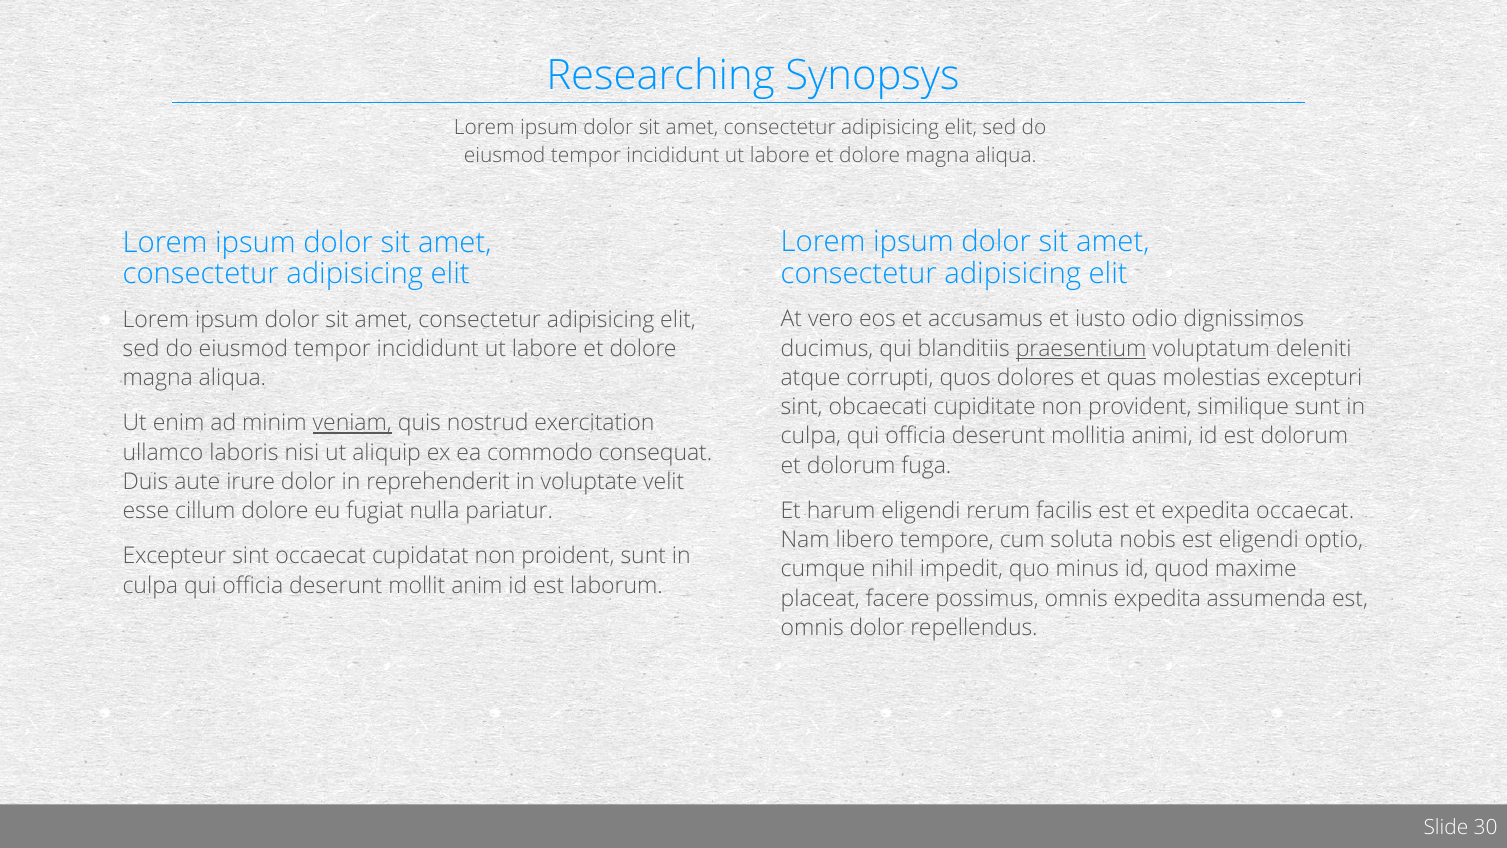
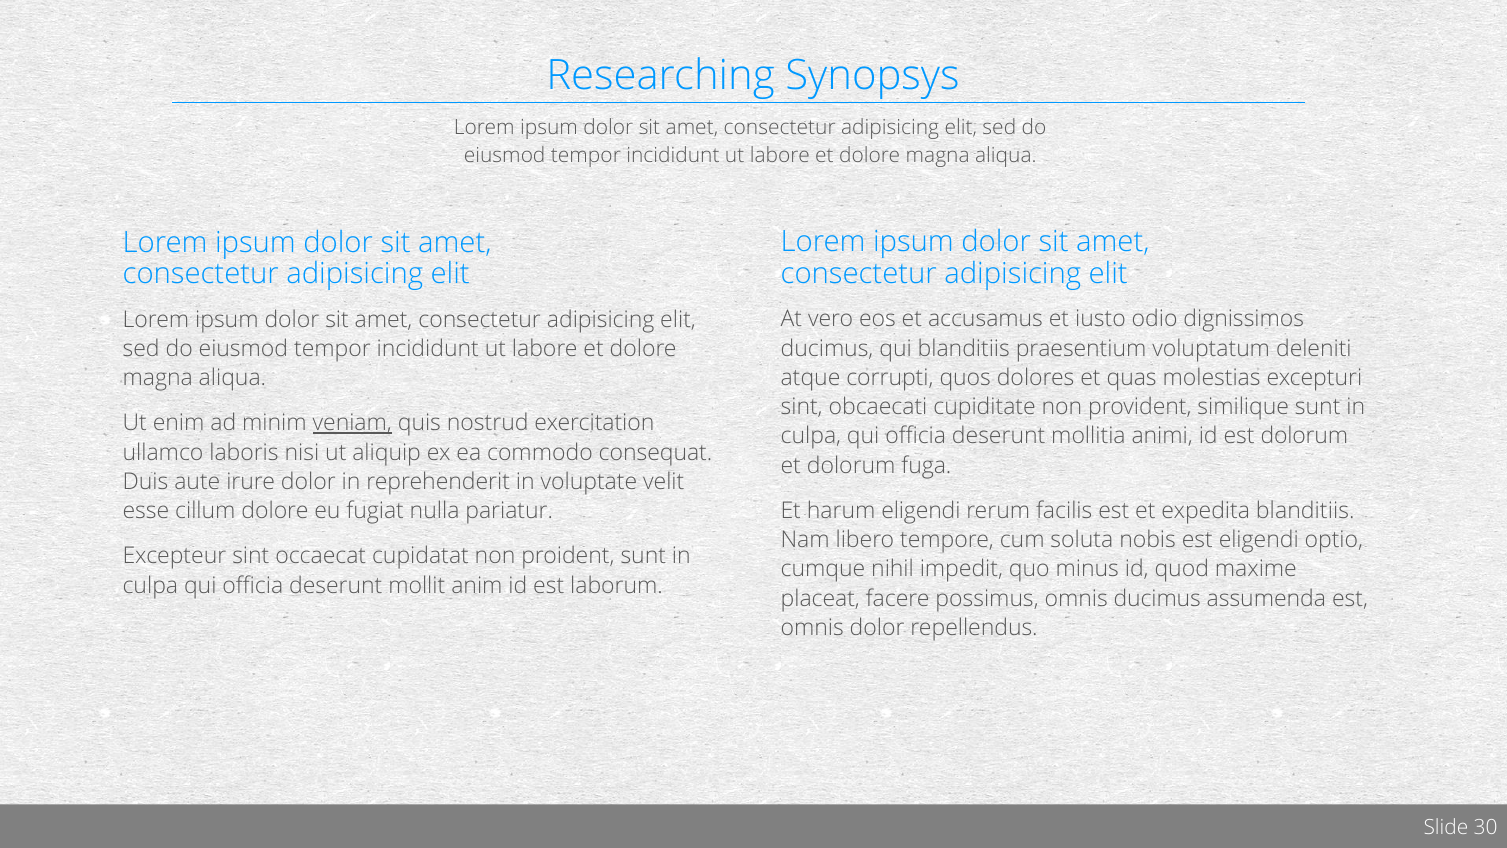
praesentium underline: present -> none
expedita occaecat: occaecat -> blanditiis
omnis expedita: expedita -> ducimus
